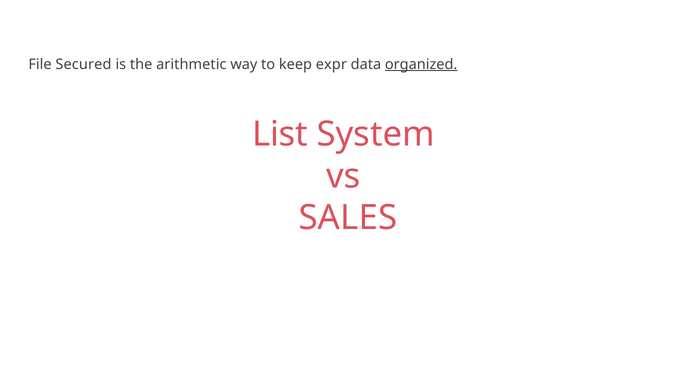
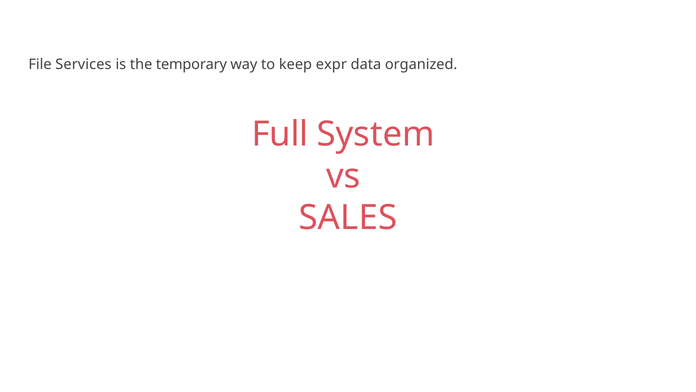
Secured: Secured -> Services
arithmetic: arithmetic -> temporary
organized underline: present -> none
List: List -> Full
